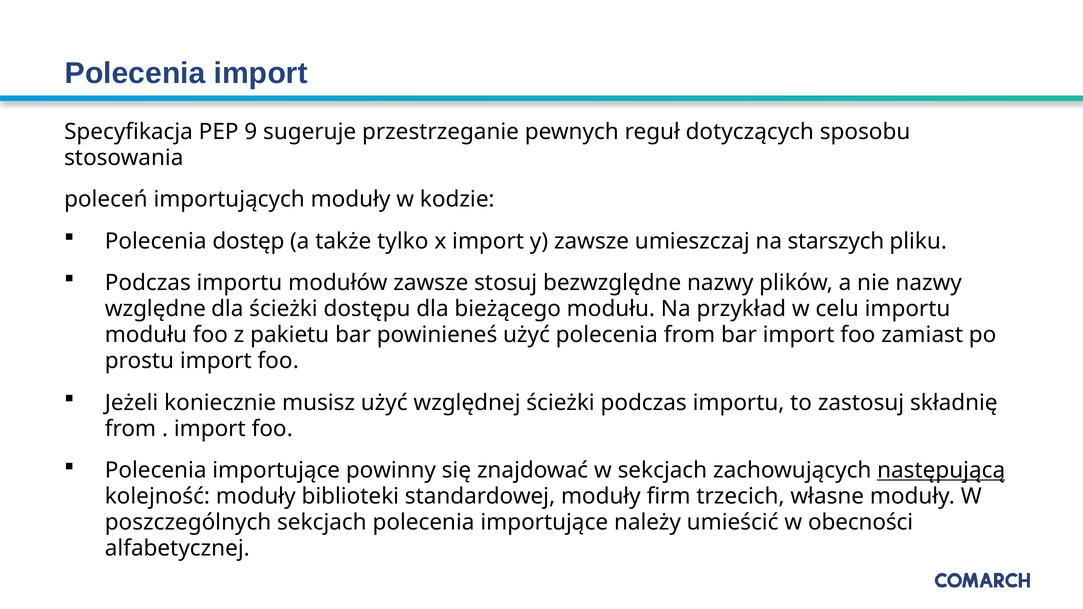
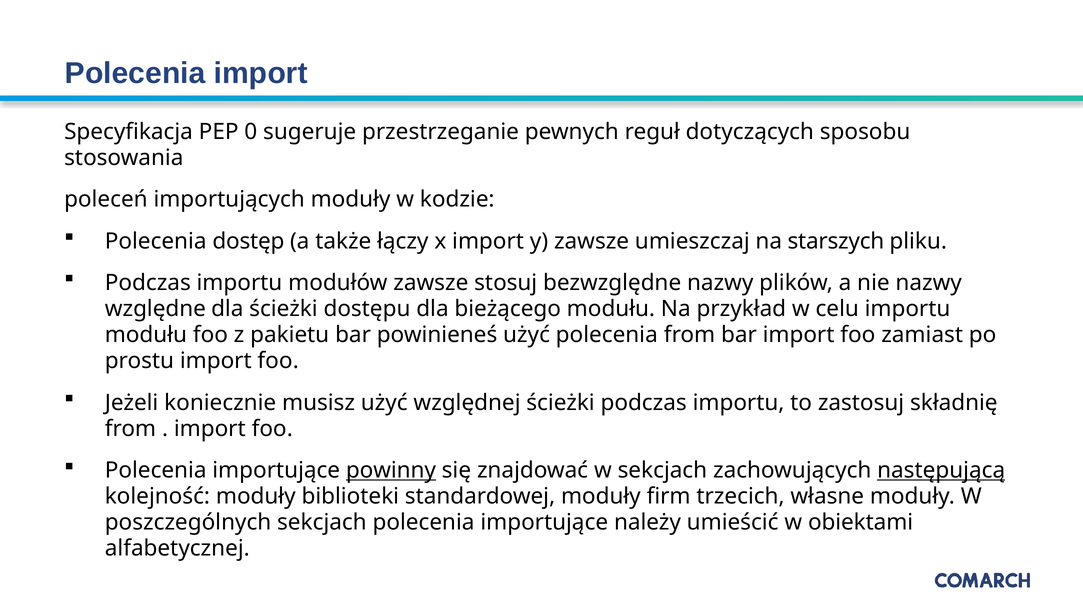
9: 9 -> 0
tylko: tylko -> łączy
powinny underline: none -> present
obecności: obecności -> obiektami
